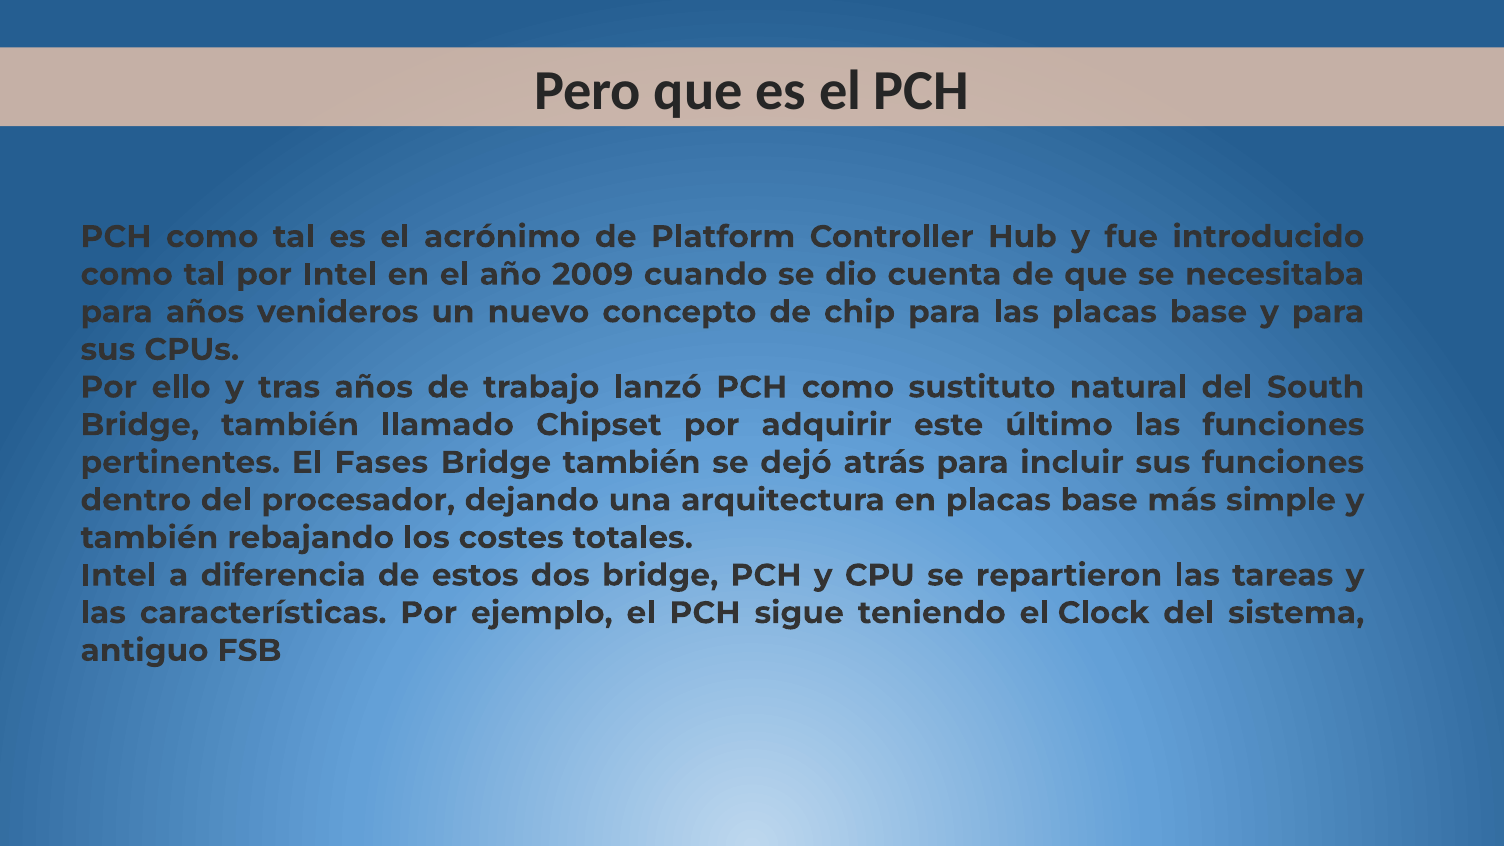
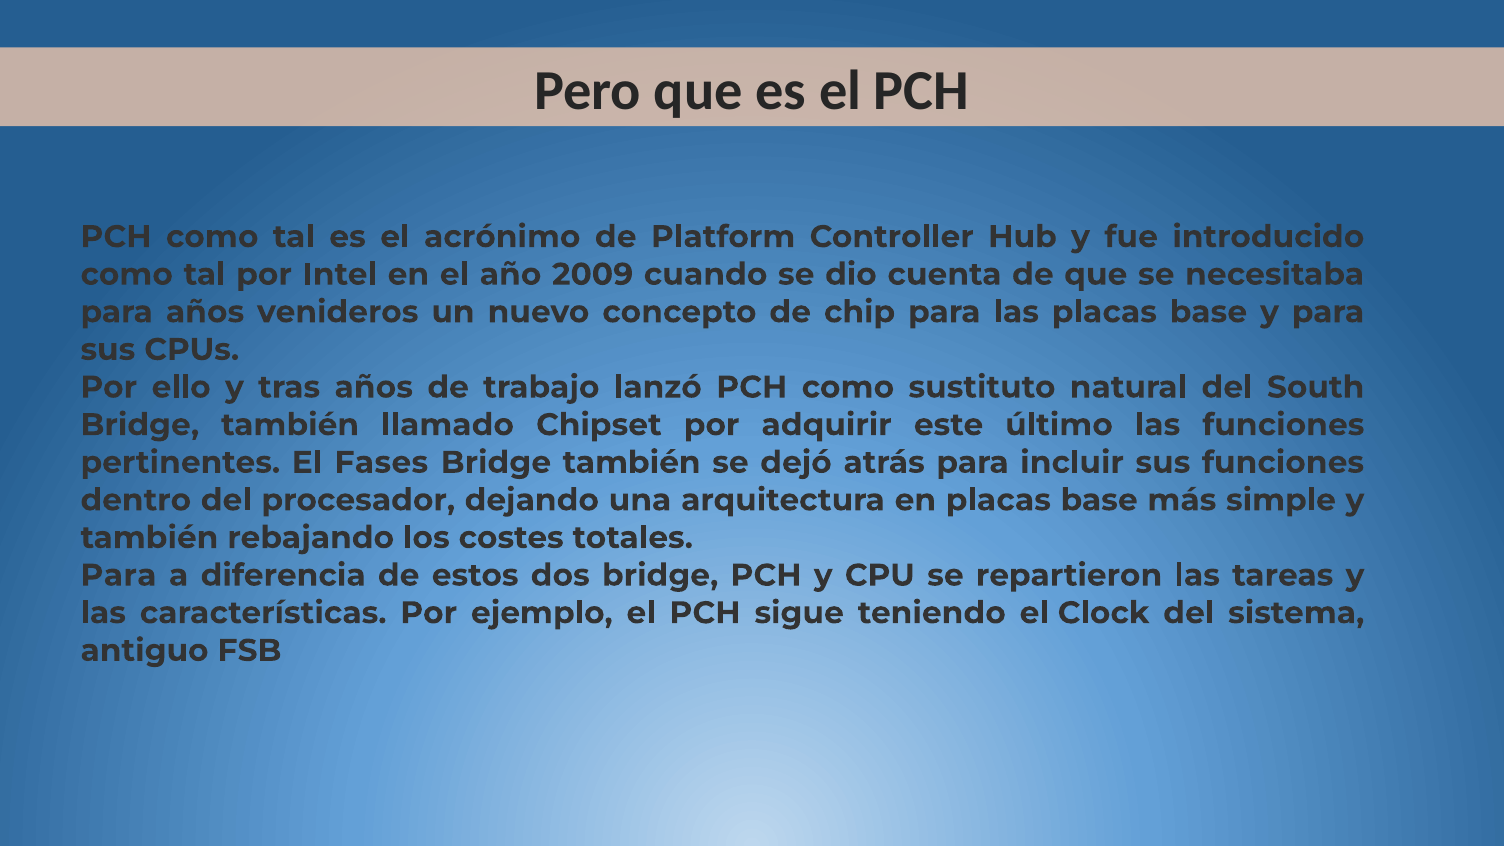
Intel at (118, 575): Intel -> Para
